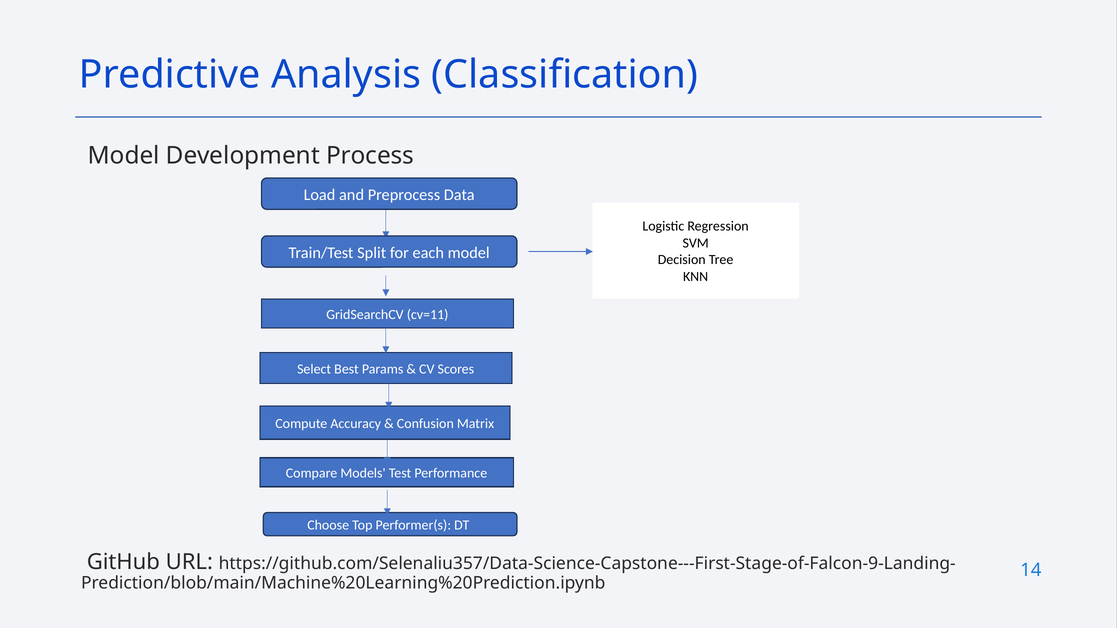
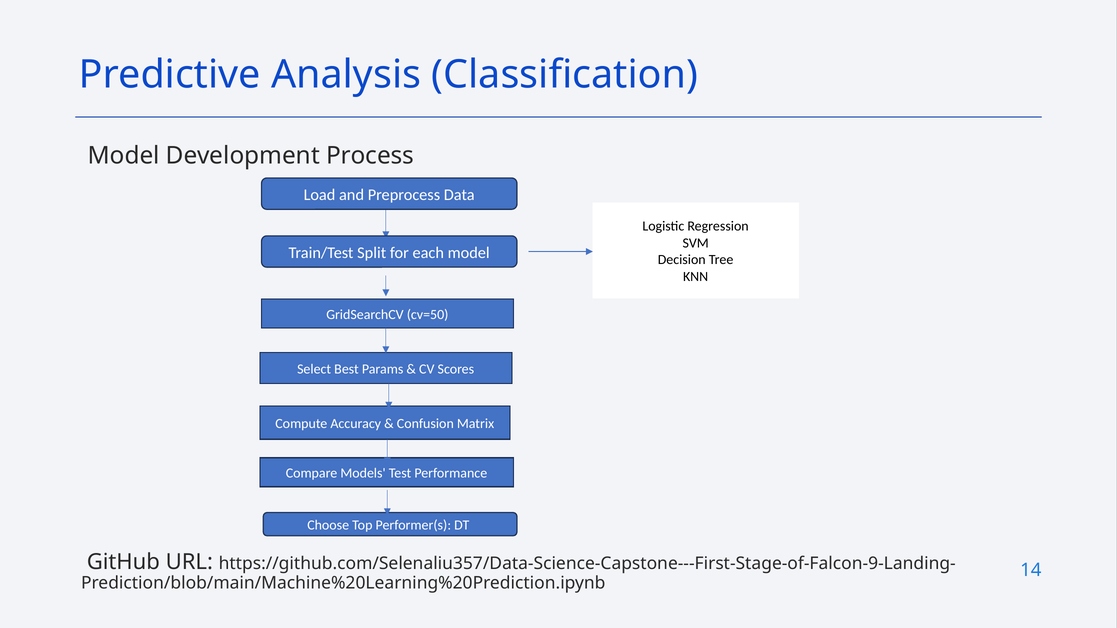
cv=11: cv=11 -> cv=50
